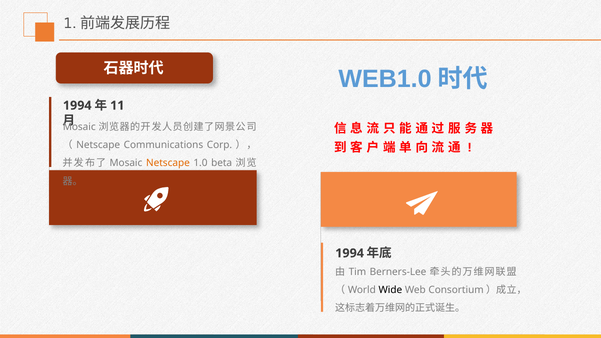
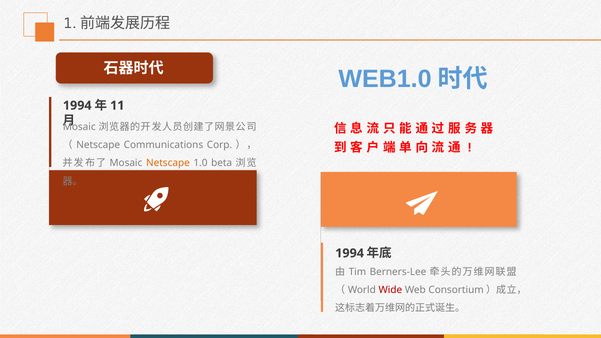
Wide colour: black -> red
